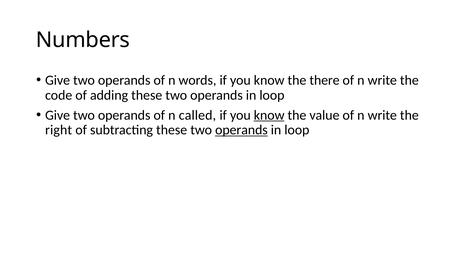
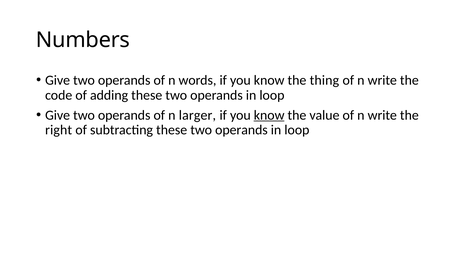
there: there -> thing
called: called -> larger
operands at (241, 130) underline: present -> none
